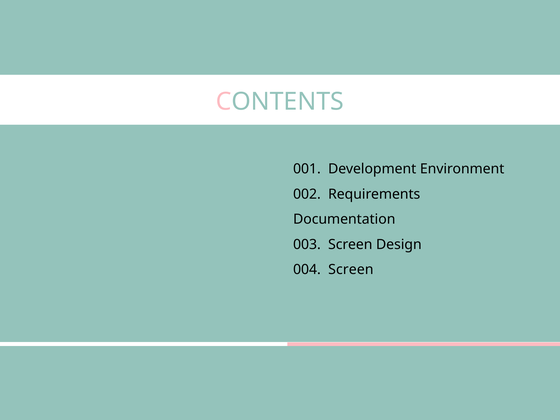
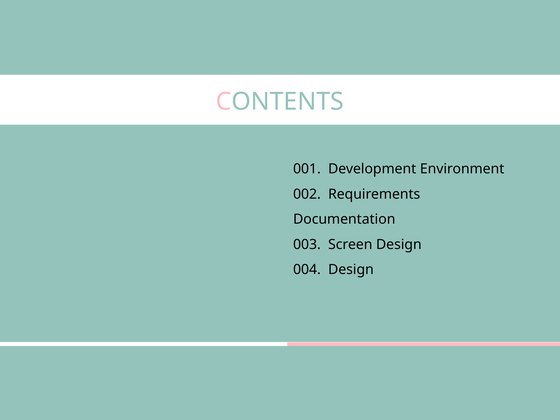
004 Screen: Screen -> Design
